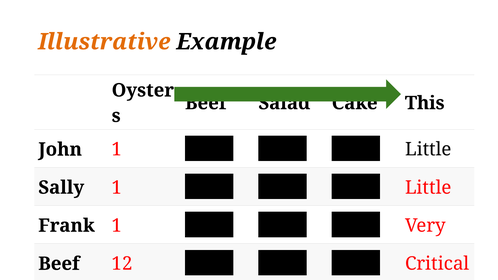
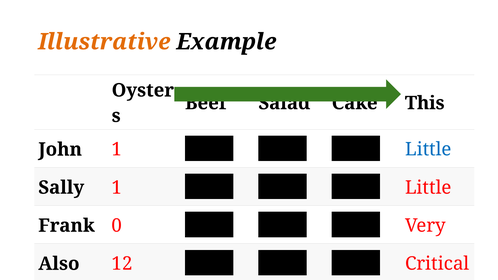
Little at (428, 150) colour: black -> blue
Frank 1: 1 -> 0
Beef at (59, 264): Beef -> Also
